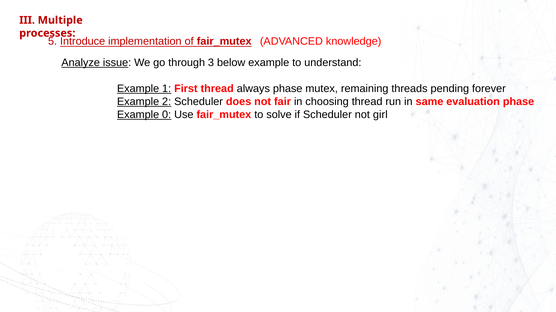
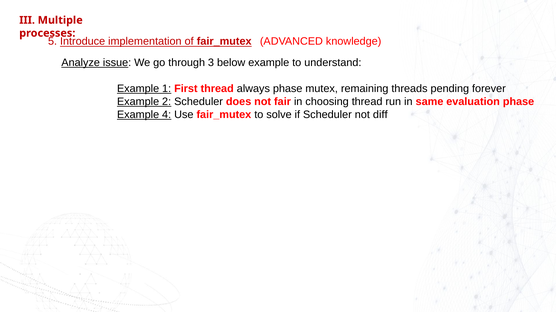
0: 0 -> 4
girl: girl -> diff
